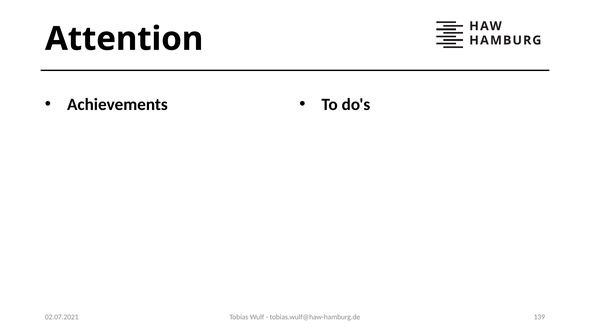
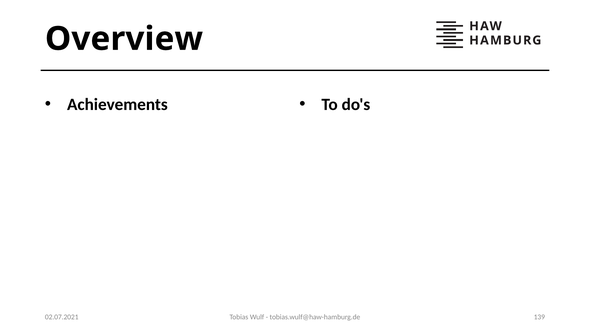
Attention: Attention -> Overview
